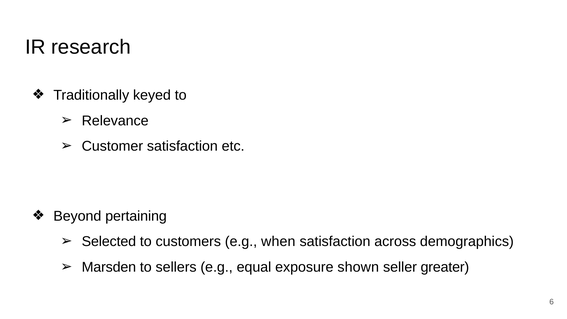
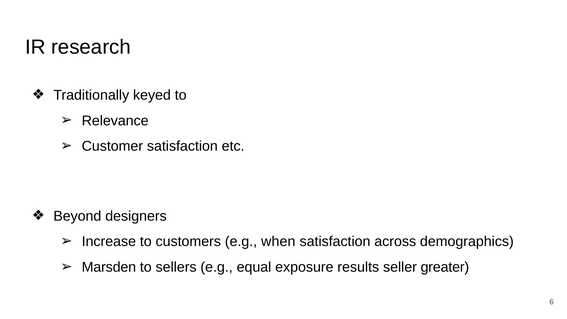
pertaining: pertaining -> designers
Selected: Selected -> Increase
shown: shown -> results
